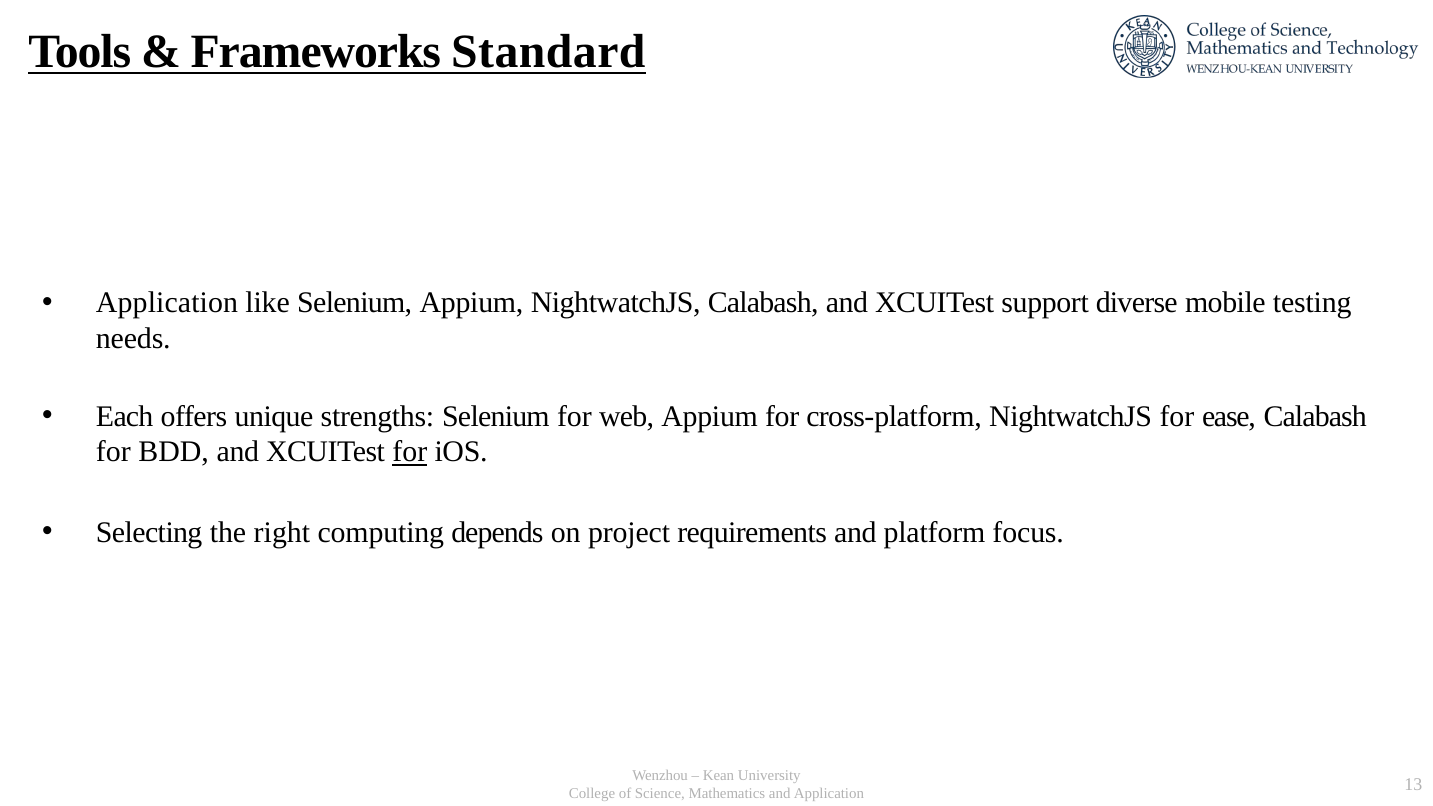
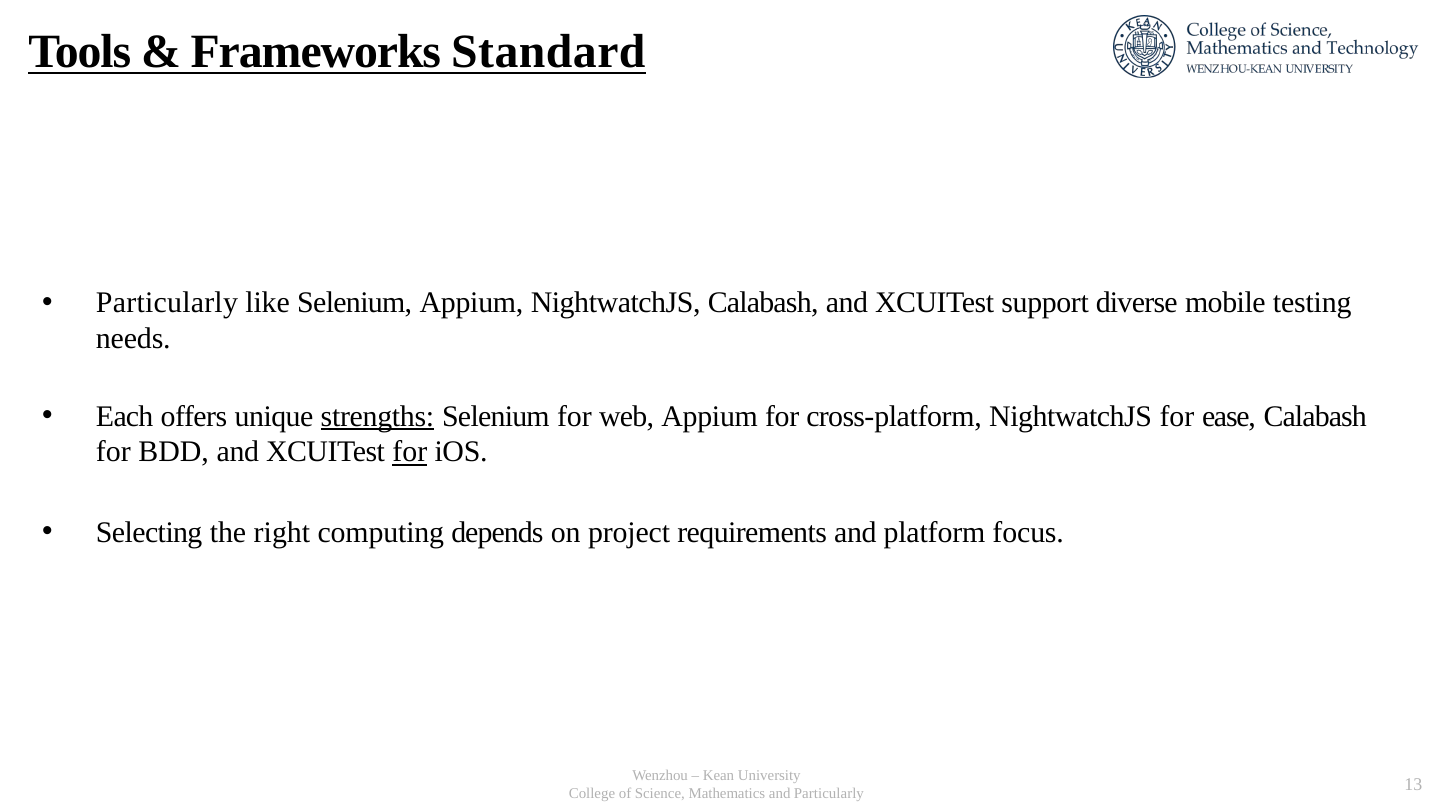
Application at (167, 303): Application -> Particularly
strengths underline: none -> present
and Application: Application -> Particularly
